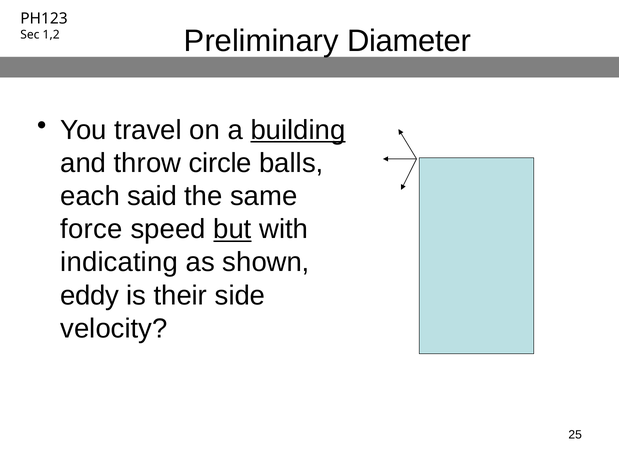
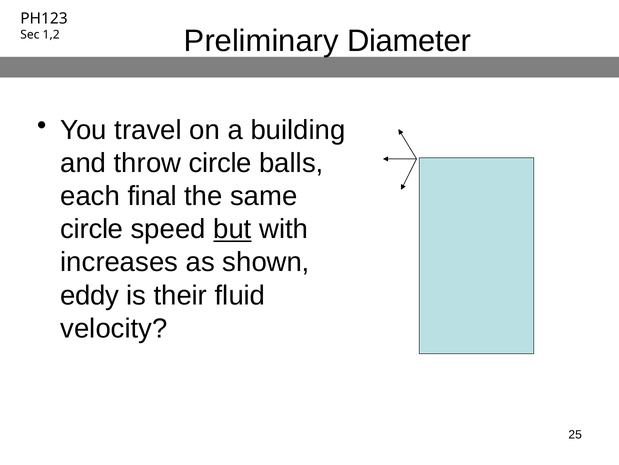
building underline: present -> none
said: said -> final
force at (92, 229): force -> circle
indicating: indicating -> increases
side: side -> fluid
